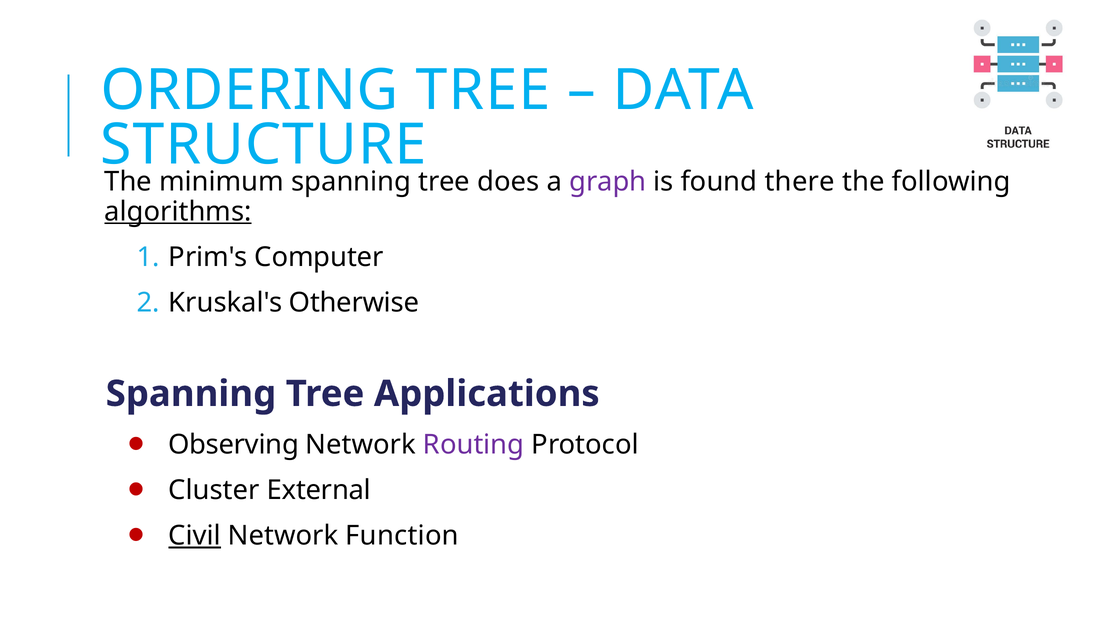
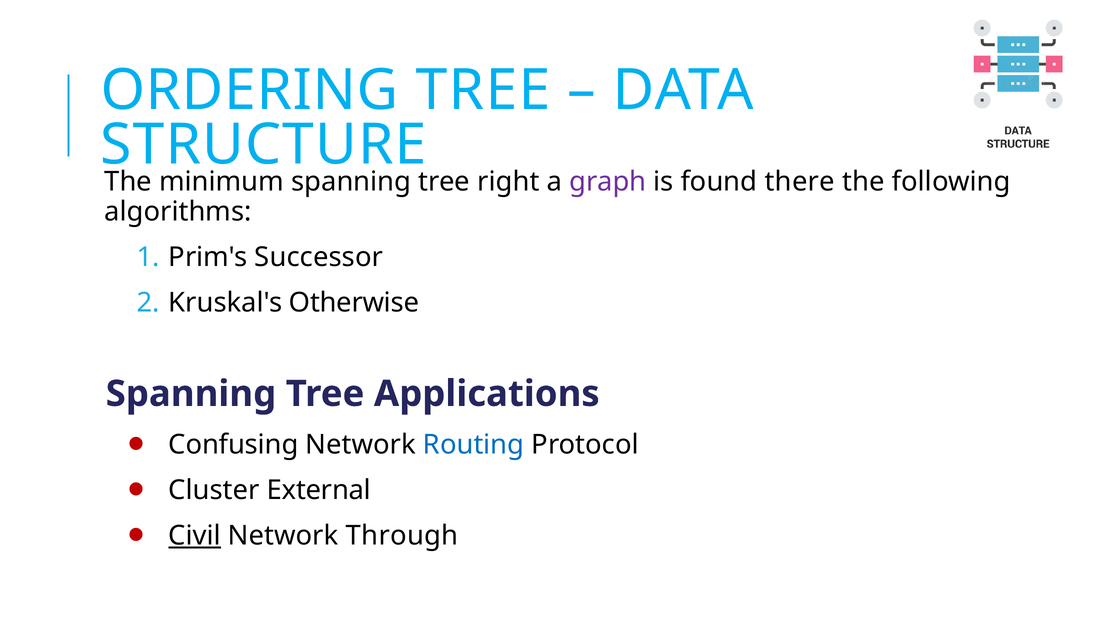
does: does -> right
algorithms underline: present -> none
Computer: Computer -> Successor
Observing: Observing -> Confusing
Routing colour: purple -> blue
Function: Function -> Through
